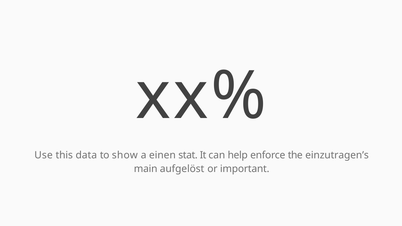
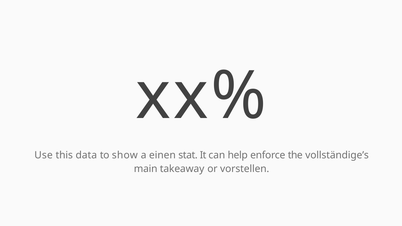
einzutragen’s: einzutragen’s -> vollständige’s
aufgelöst: aufgelöst -> takeaway
important: important -> vorstellen
